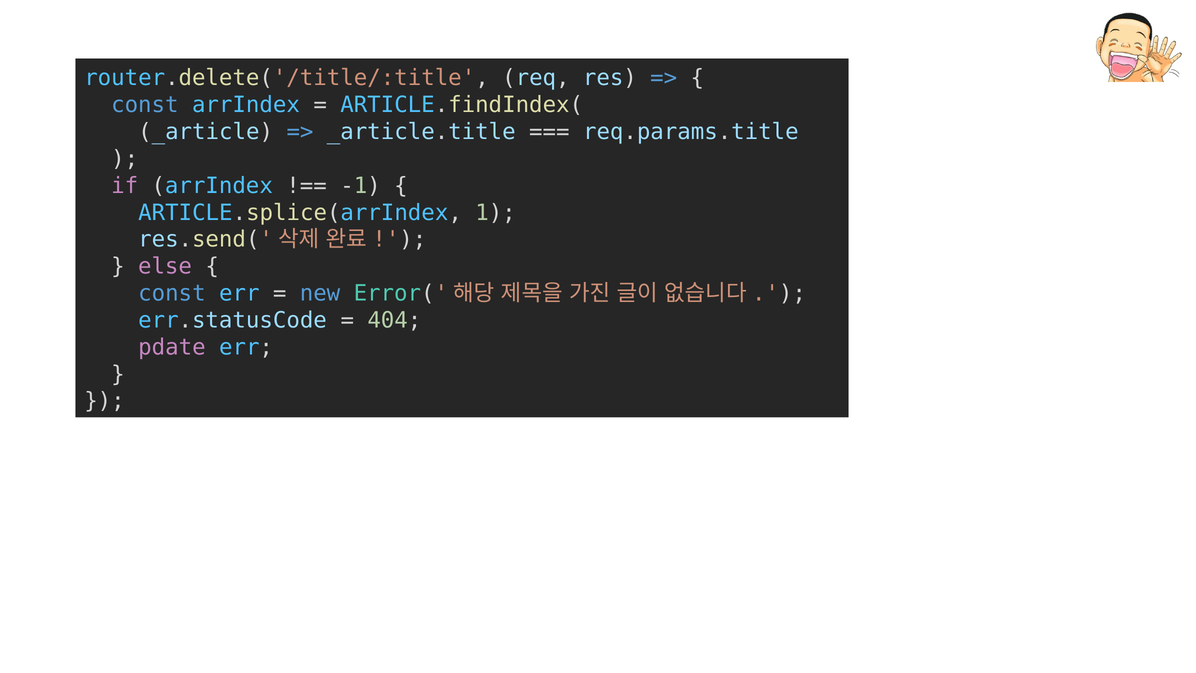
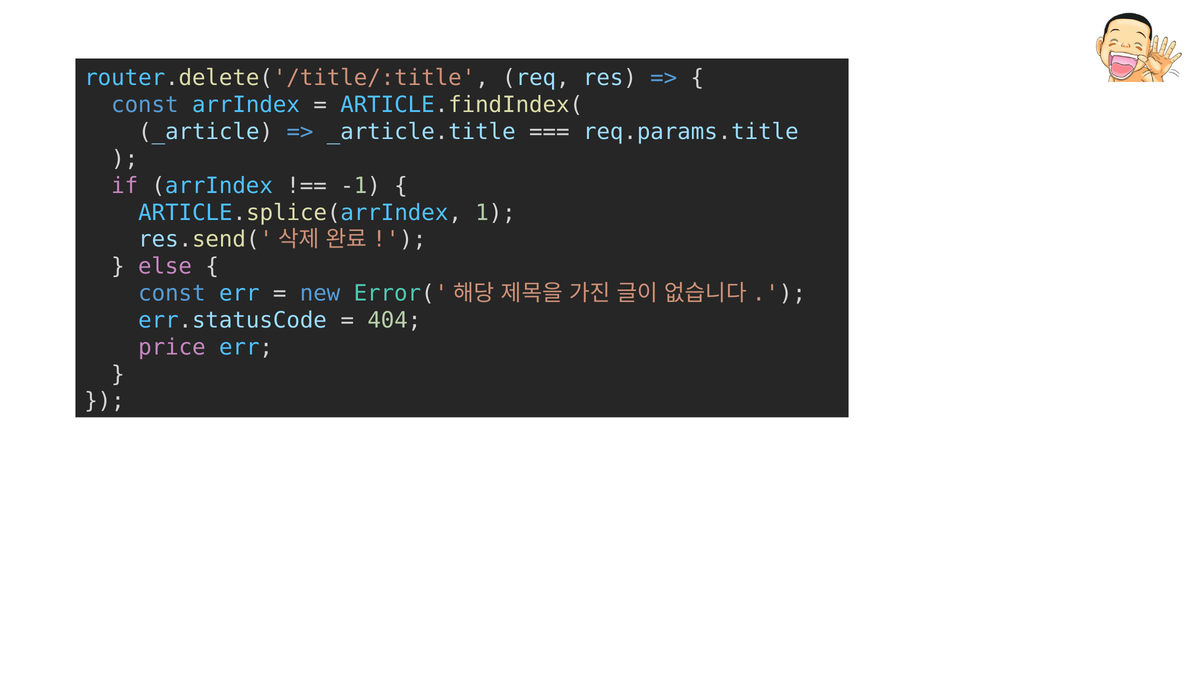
pdate: pdate -> price
